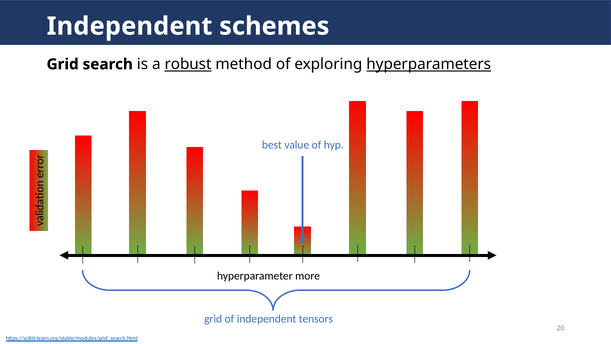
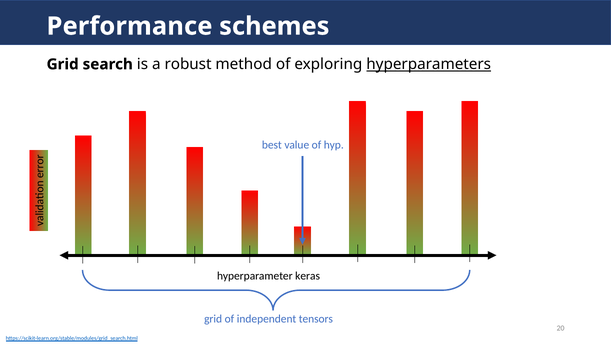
Independent at (130, 26): Independent -> Performance
robust underline: present -> none
more: more -> keras
